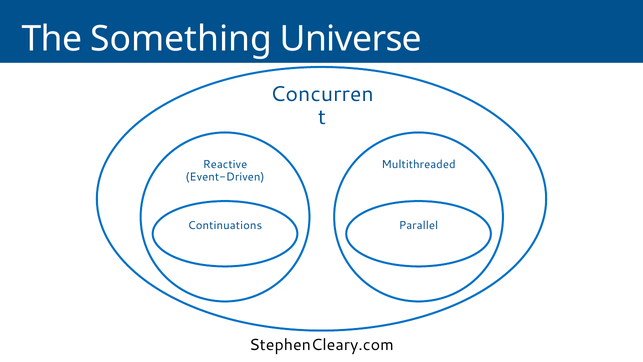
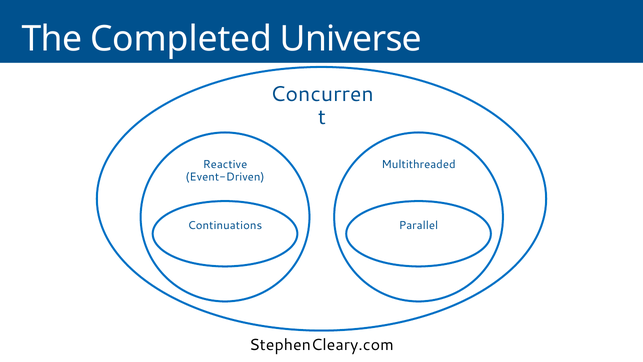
Something: Something -> Completed
